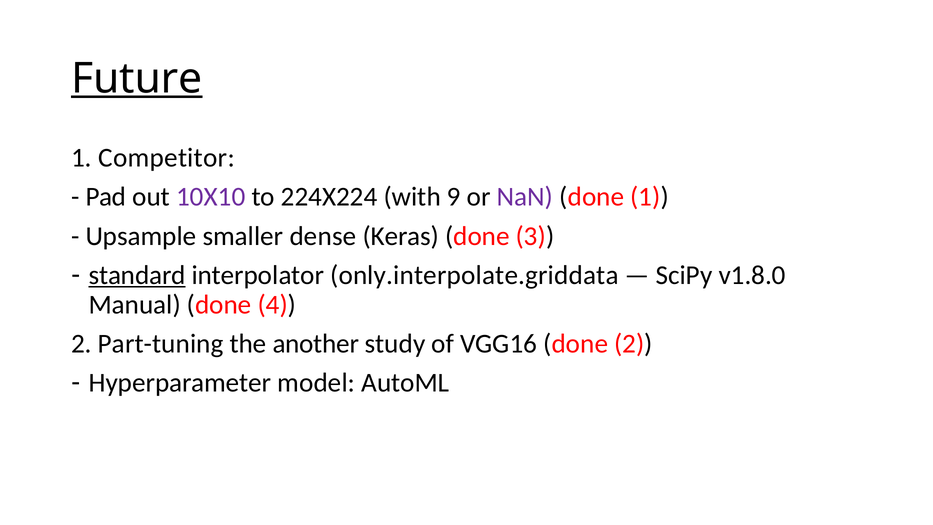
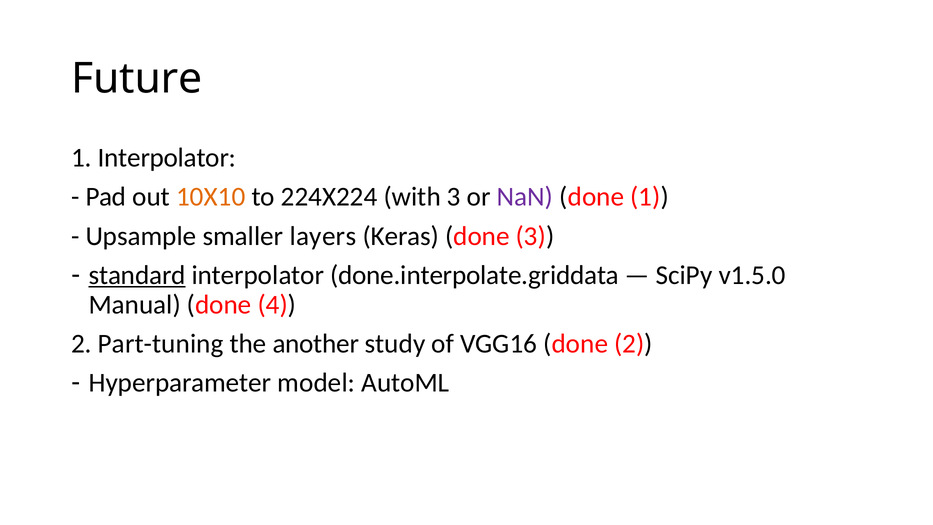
Future underline: present -> none
1 Competitor: Competitor -> Interpolator
10X10 colour: purple -> orange
with 9: 9 -> 3
dense: dense -> layers
only.interpolate.griddata: only.interpolate.griddata -> done.interpolate.griddata
v1.8.0: v1.8.0 -> v1.5.0
